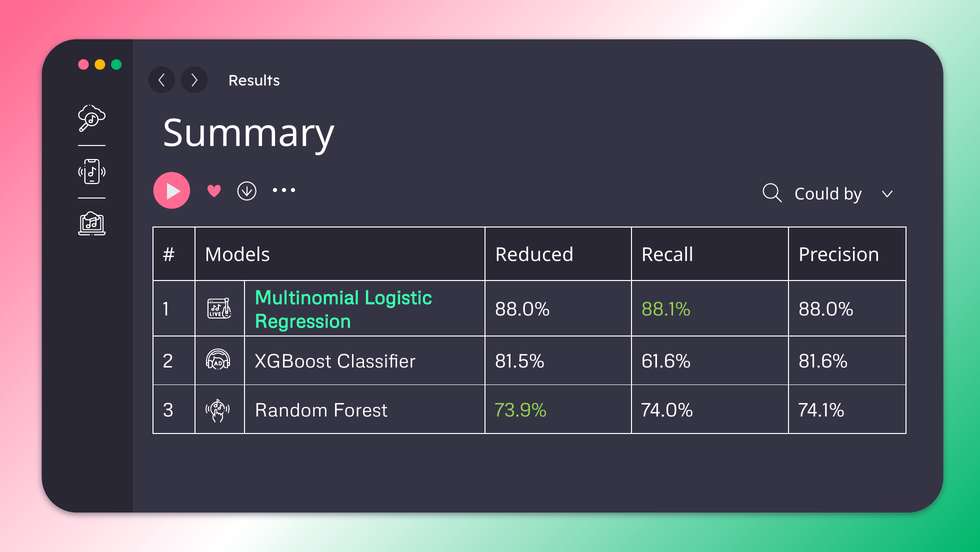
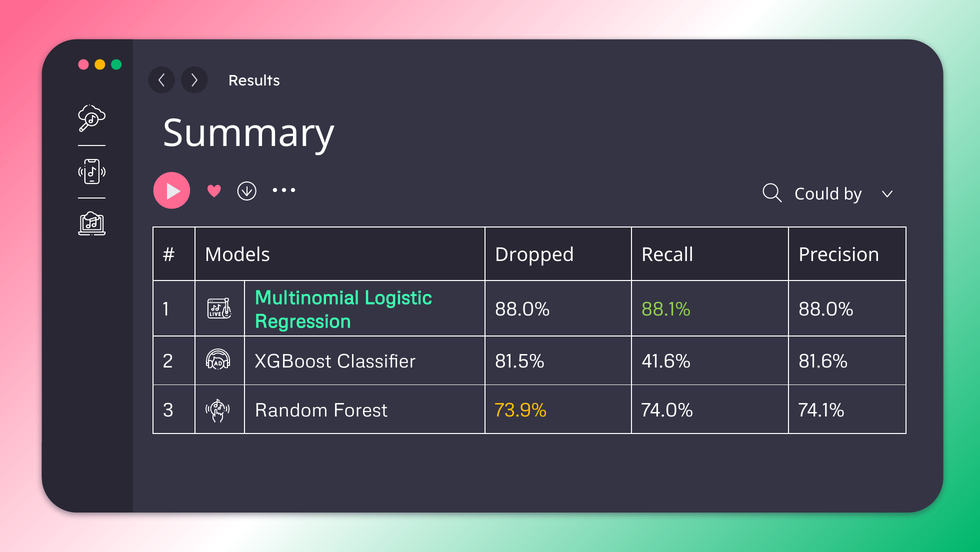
Reduced: Reduced -> Dropped
61.6%: 61.6% -> 41.6%
73.9% colour: light green -> yellow
